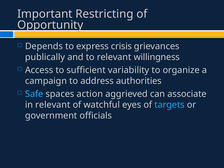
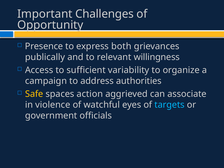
Restricting: Restricting -> Challenges
Depends: Depends -> Presence
crisis: crisis -> both
Safe colour: light blue -> yellow
in relevant: relevant -> violence
